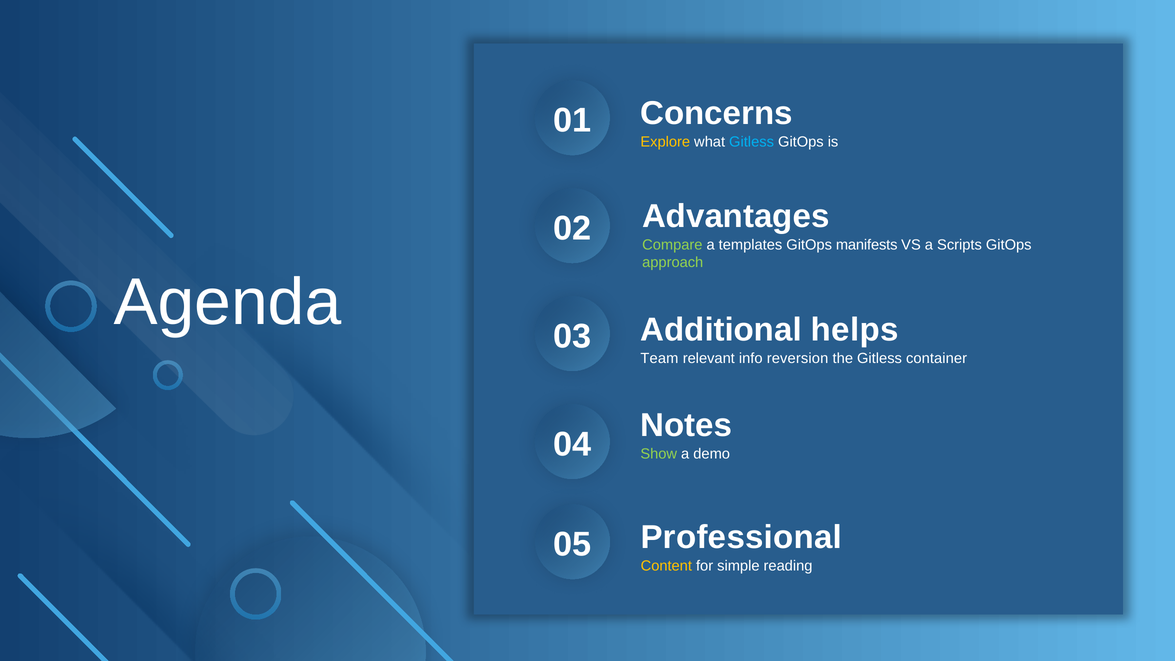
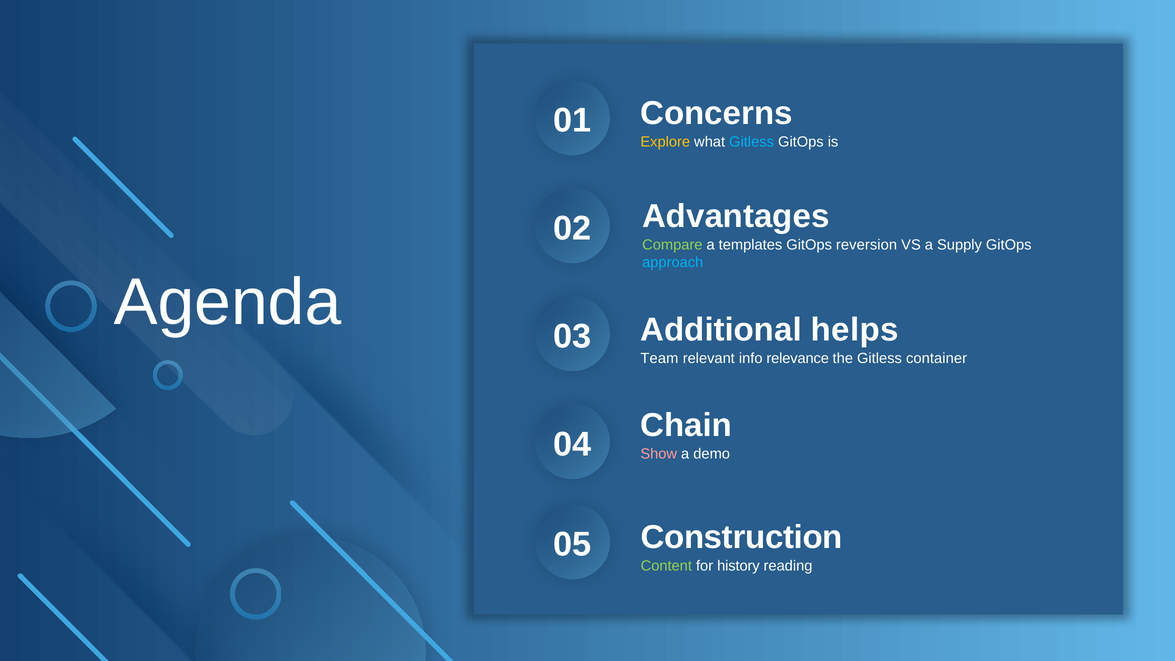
manifests: manifests -> reversion
Scripts: Scripts -> Supply
approach colour: light green -> light blue
reversion: reversion -> relevance
Notes: Notes -> Chain
Show colour: light green -> pink
Professional: Professional -> Construction
Content colour: yellow -> light green
simple: simple -> history
